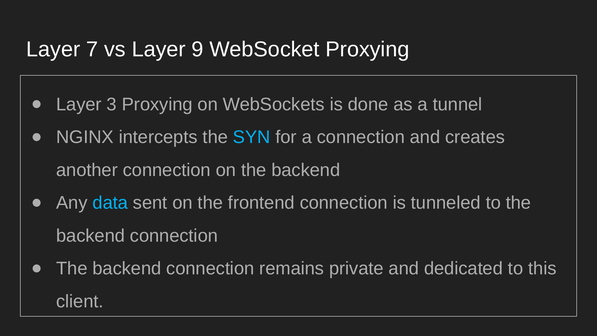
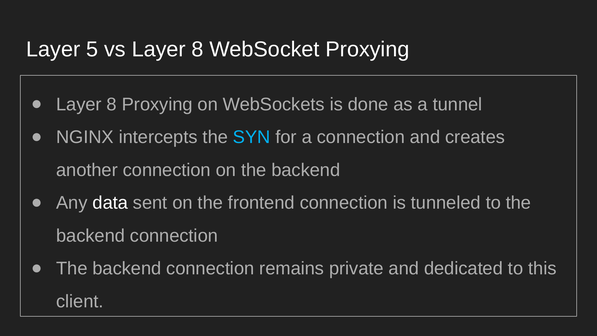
7: 7 -> 5
vs Layer 9: 9 -> 8
3 at (112, 104): 3 -> 8
data colour: light blue -> white
